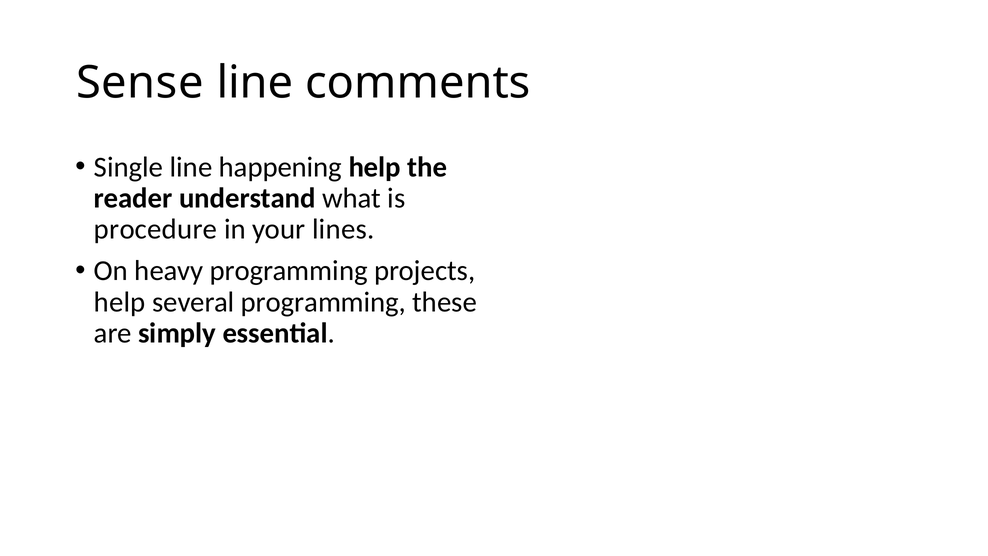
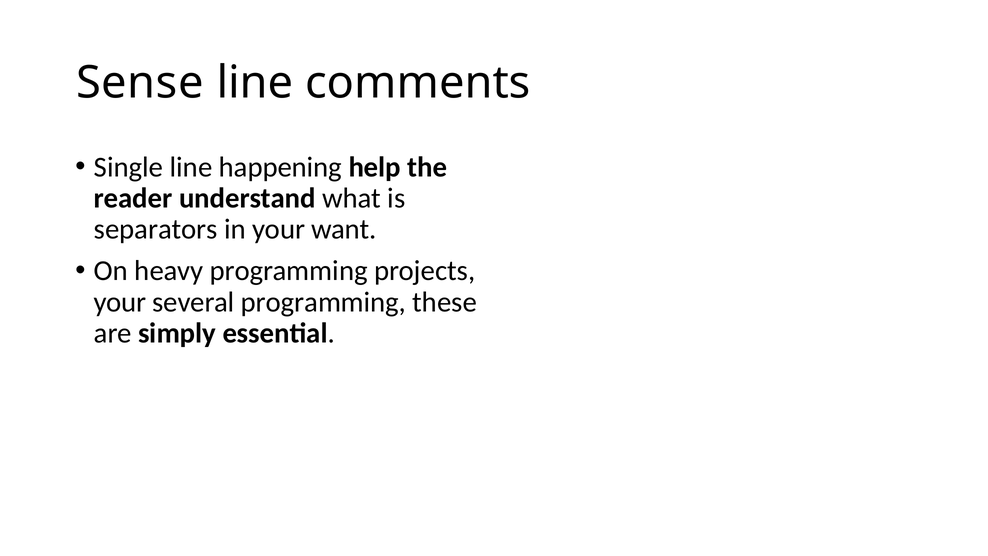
procedure: procedure -> separators
lines: lines -> want
help at (120, 302): help -> your
